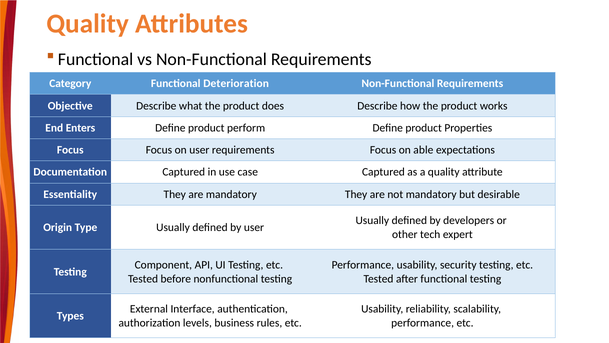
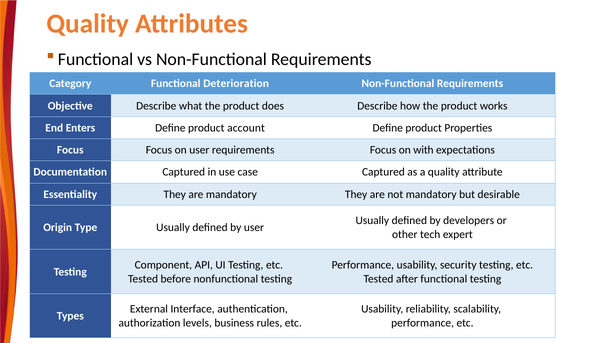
perform: perform -> account
able: able -> with
